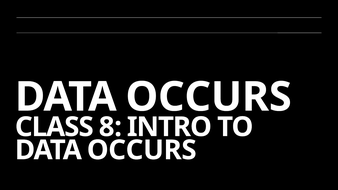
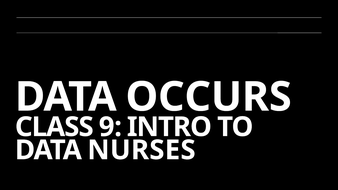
8: 8 -> 9
OCCURS at (142, 150): OCCURS -> NURSES
